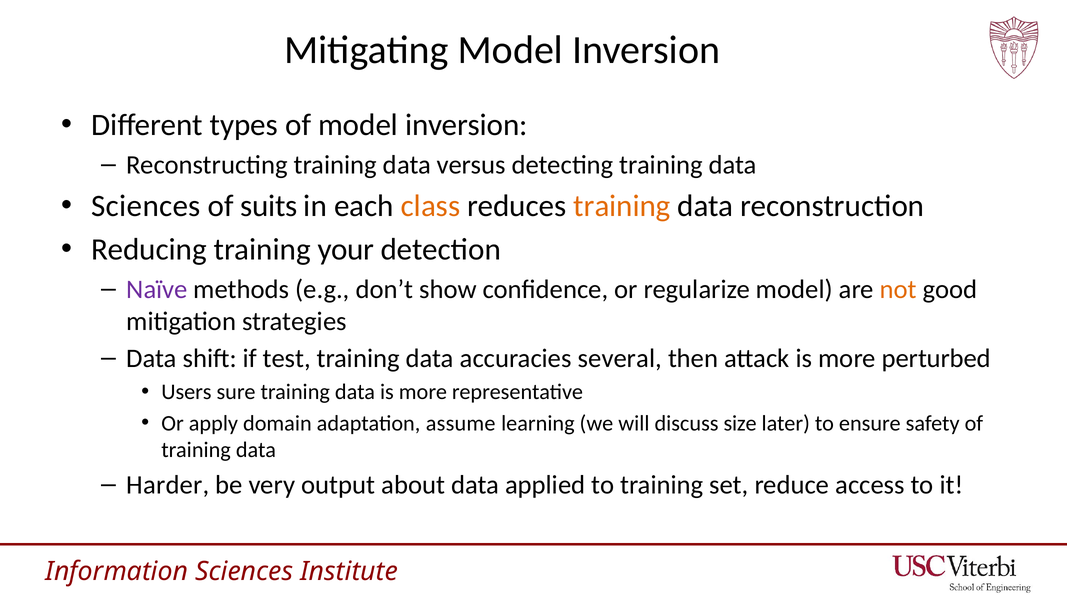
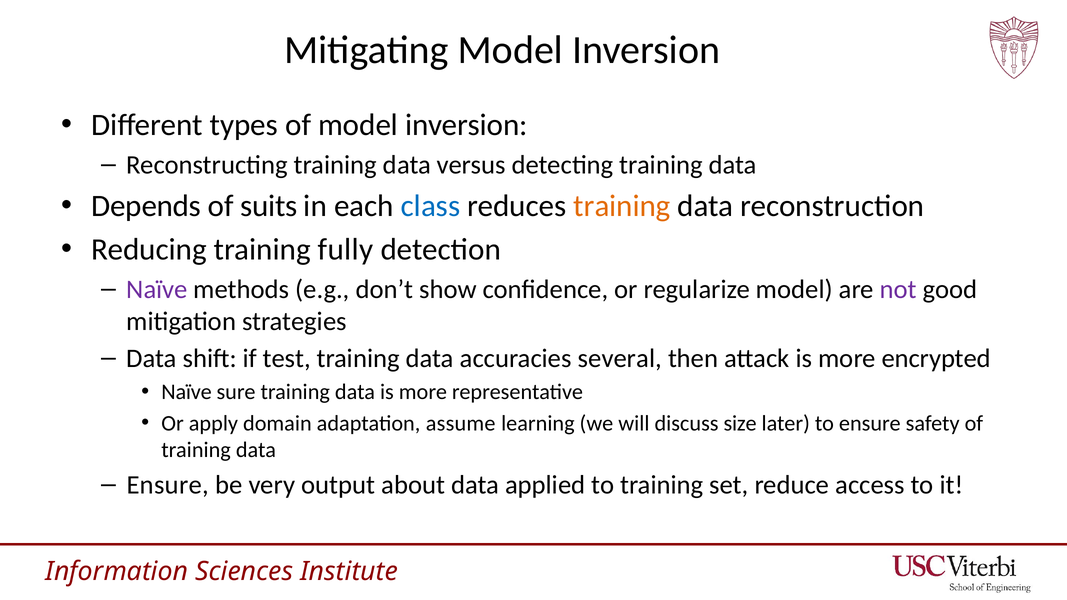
Sciences at (146, 206): Sciences -> Depends
class colour: orange -> blue
your: your -> fully
not colour: orange -> purple
perturbed: perturbed -> encrypted
Users at (186, 392): Users -> Naïve
Harder at (168, 485): Harder -> Ensure
